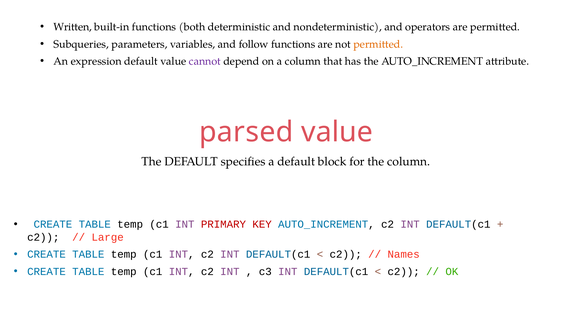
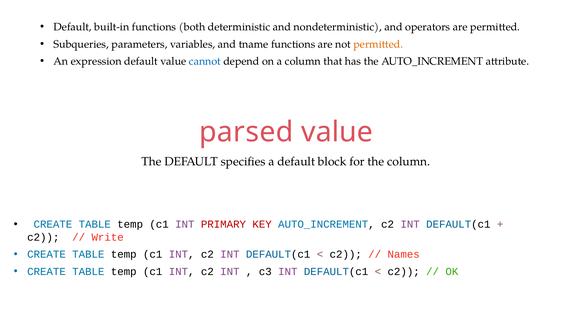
Written at (73, 27): Written -> Default
follow: follow -> tname
cannot colour: purple -> blue
Large: Large -> Write
